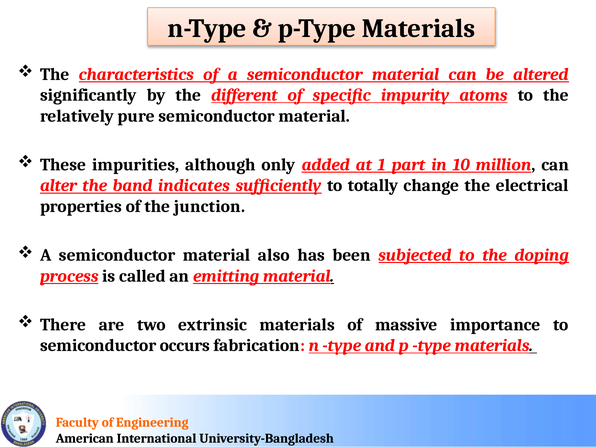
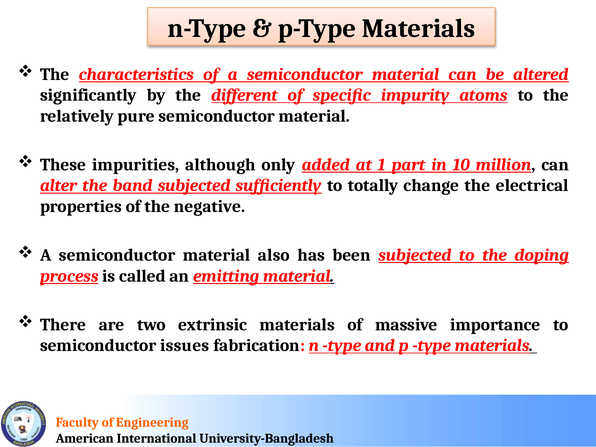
band indicates: indicates -> subjected
junction: junction -> negative
occurs: occurs -> issues
